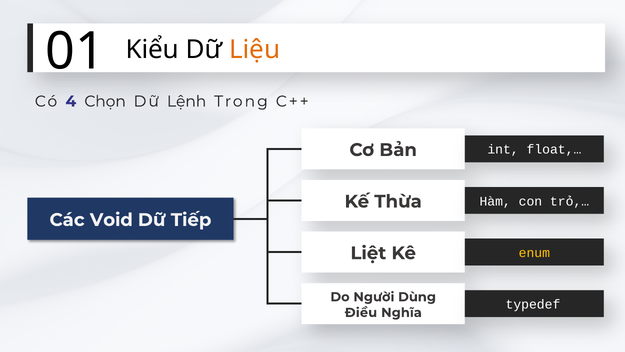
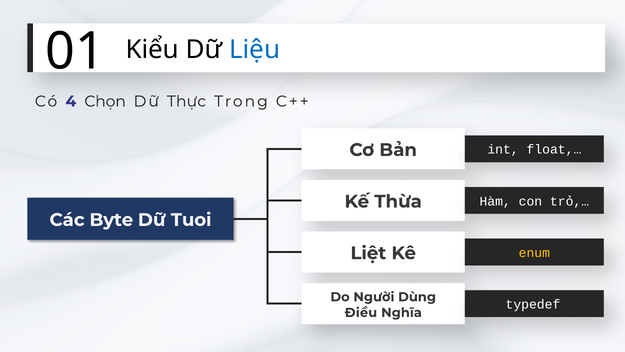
Liệu colour: orange -> blue
Lệnh: Lệnh -> Thực
Void: Void -> Byte
Tiếp: Tiếp -> Tuoi
